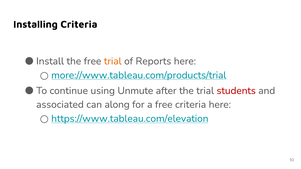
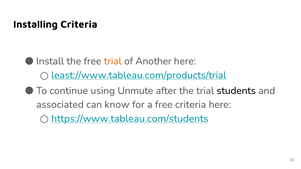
Reports: Reports -> Another
more://www.tableau.com/products/trial: more://www.tableau.com/products/trial -> least://www.tableau.com/products/trial
students colour: red -> black
along: along -> know
https://www.tableau.com/elevation: https://www.tableau.com/elevation -> https://www.tableau.com/students
